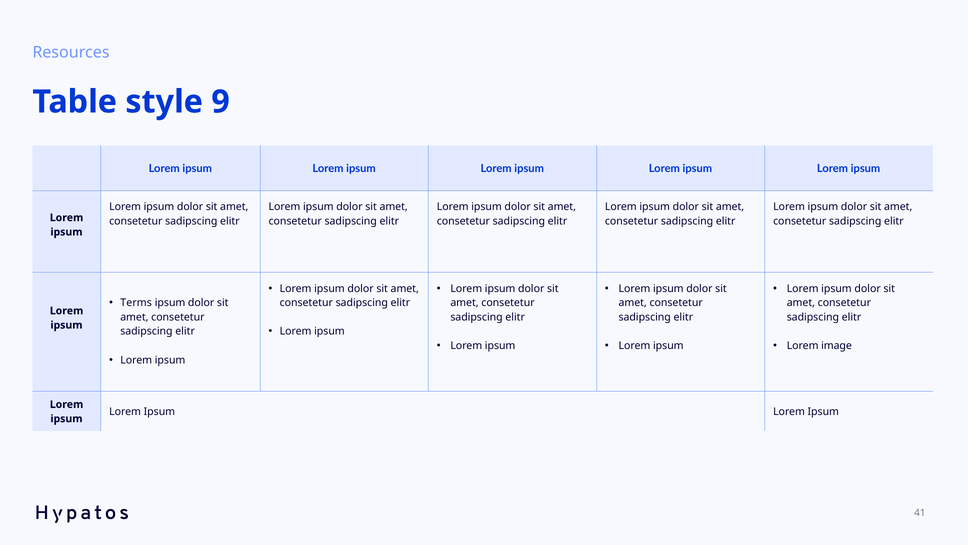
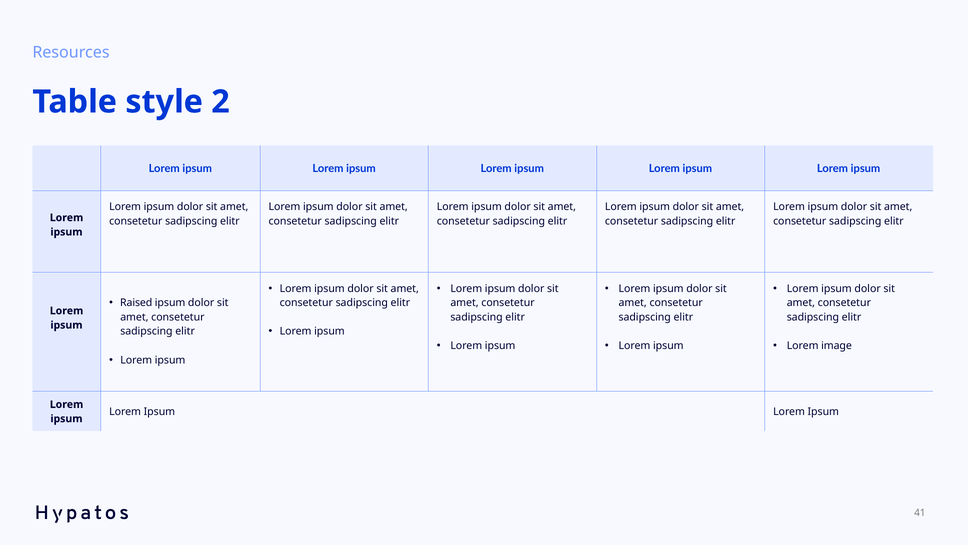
9: 9 -> 2
Terms: Terms -> Raised
